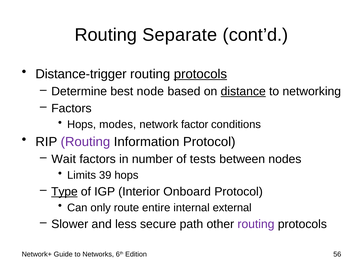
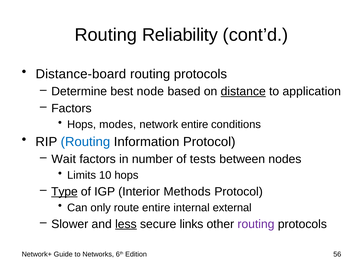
Separate: Separate -> Reliability
Distance-trigger: Distance-trigger -> Distance-board
protocols at (200, 74) underline: present -> none
networking: networking -> application
network factor: factor -> entire
Routing at (85, 142) colour: purple -> blue
39: 39 -> 10
Onboard: Onboard -> Methods
less underline: none -> present
path: path -> links
